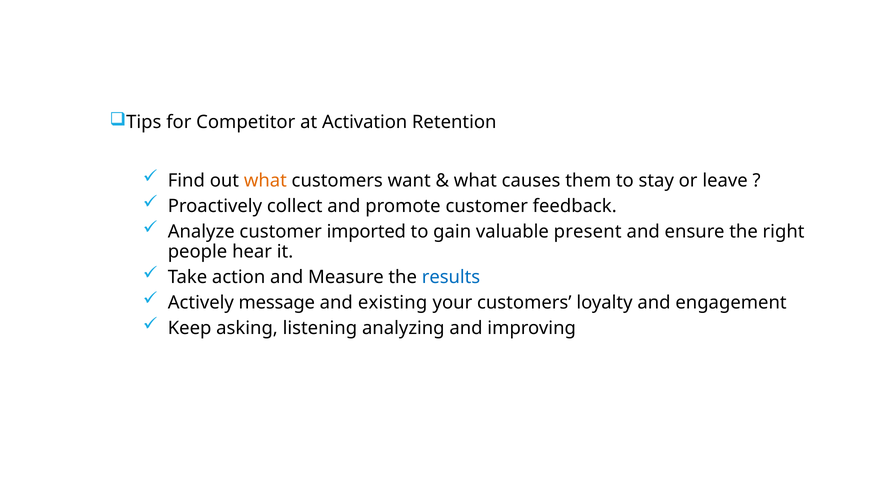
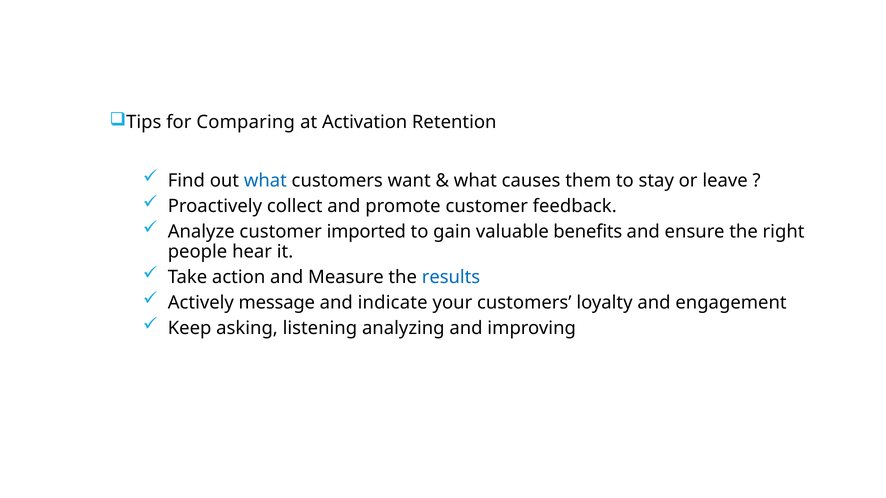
Competitor: Competitor -> Comparing
what at (265, 181) colour: orange -> blue
present: present -> benefits
existing: existing -> indicate
